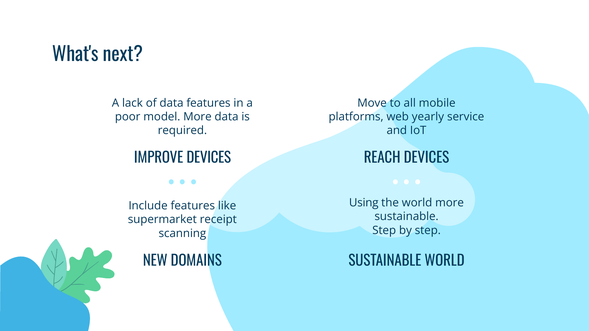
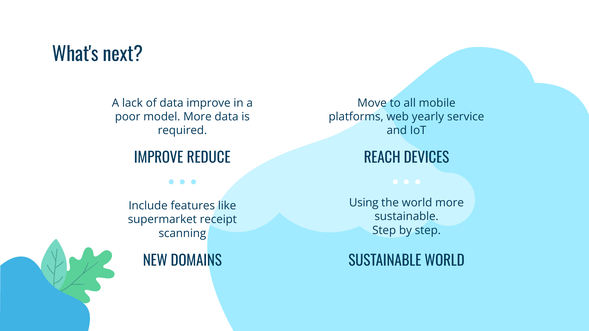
data features: features -> improve
IMPROVE DEVICES: DEVICES -> REDUCE
